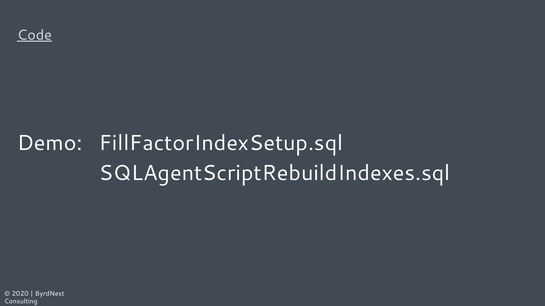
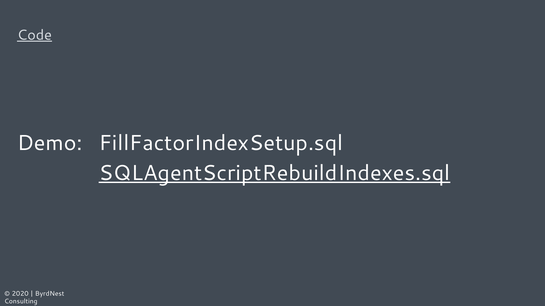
SQLAgentScriptRebuildIndexes.sql underline: none -> present
